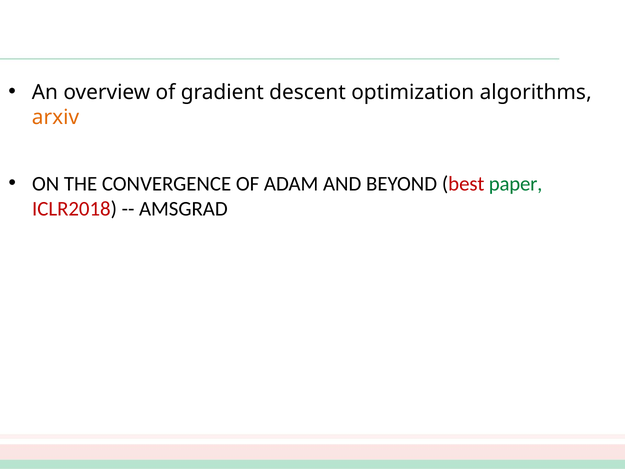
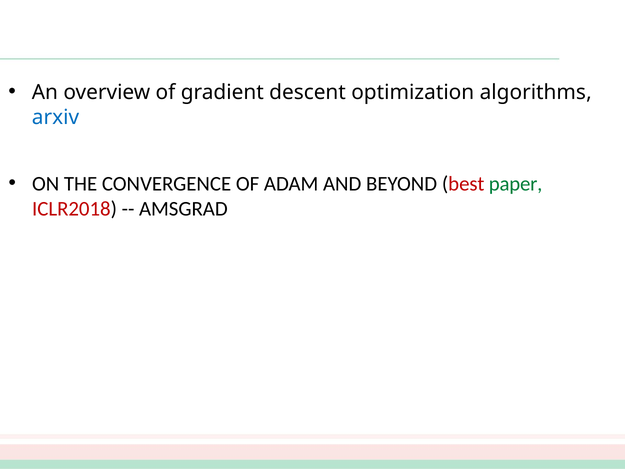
arxiv colour: orange -> blue
